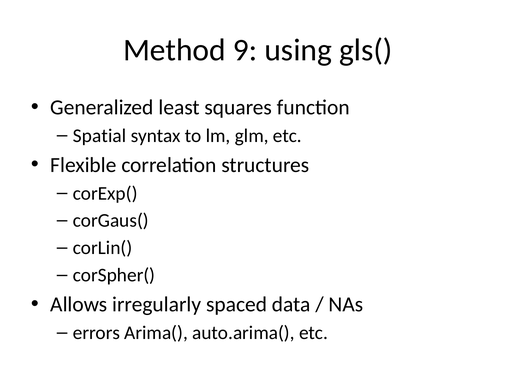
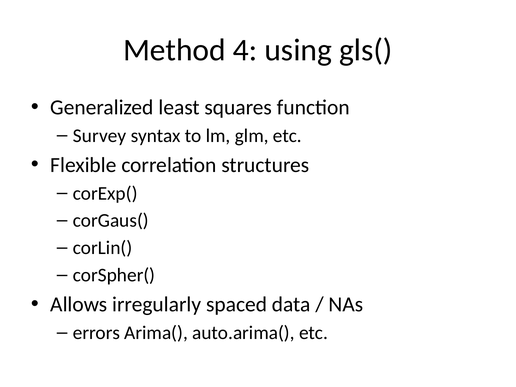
9: 9 -> 4
Spatial: Spatial -> Survey
